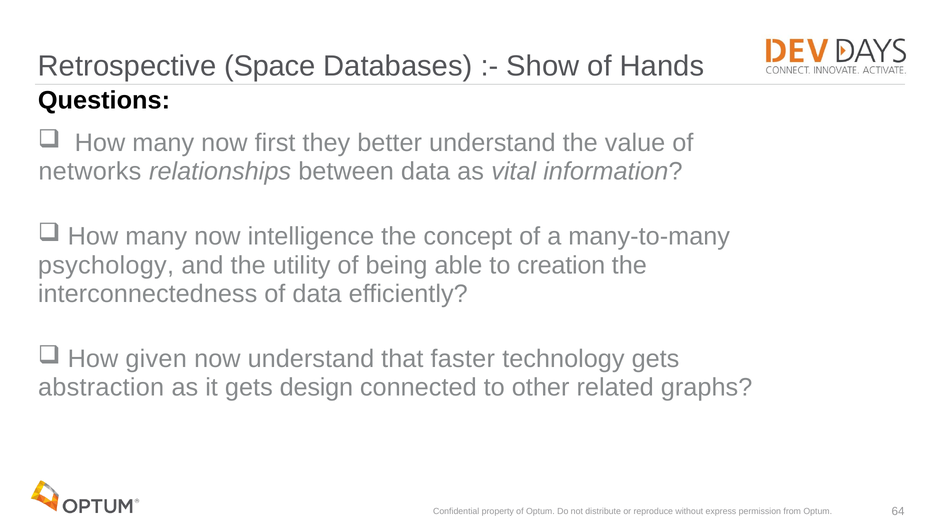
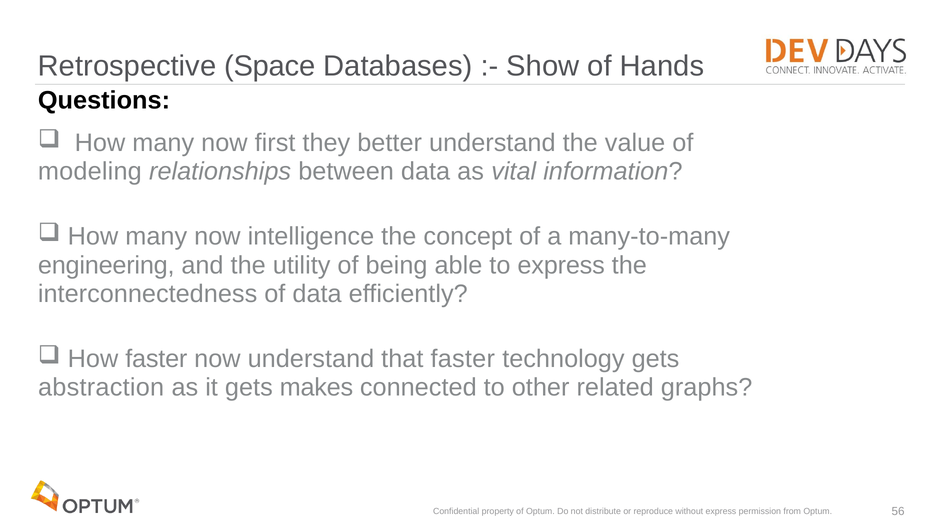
networks: networks -> modeling
psychology: psychology -> engineering
to creation: creation -> express
How given: given -> faster
design: design -> makes
64: 64 -> 56
